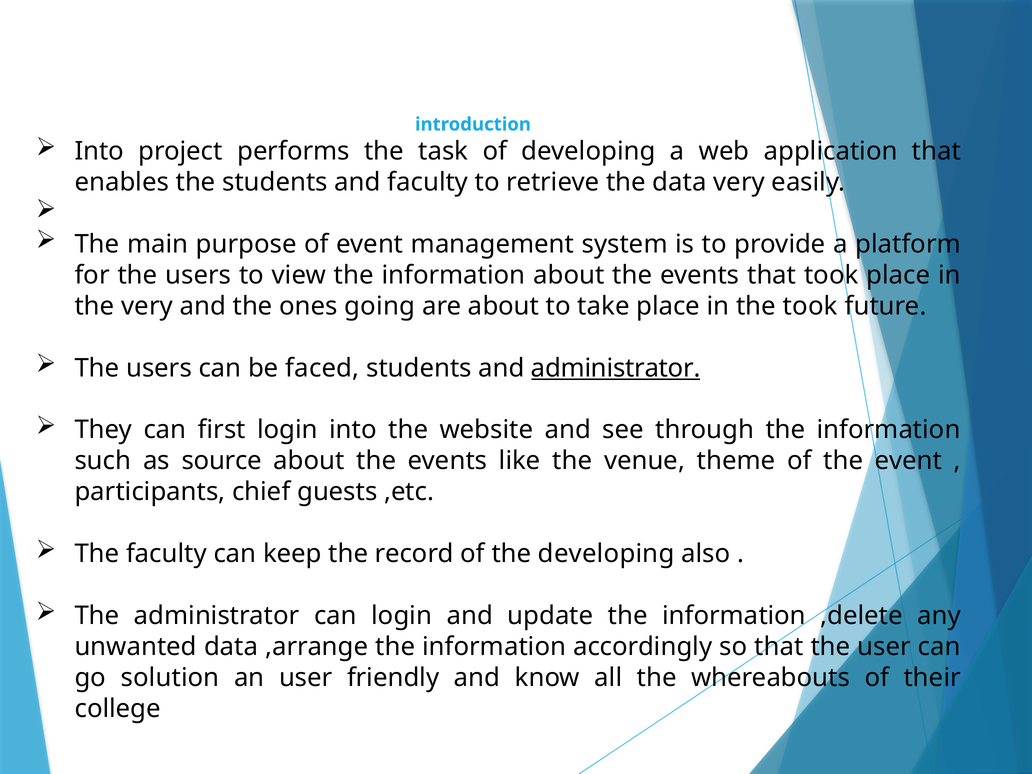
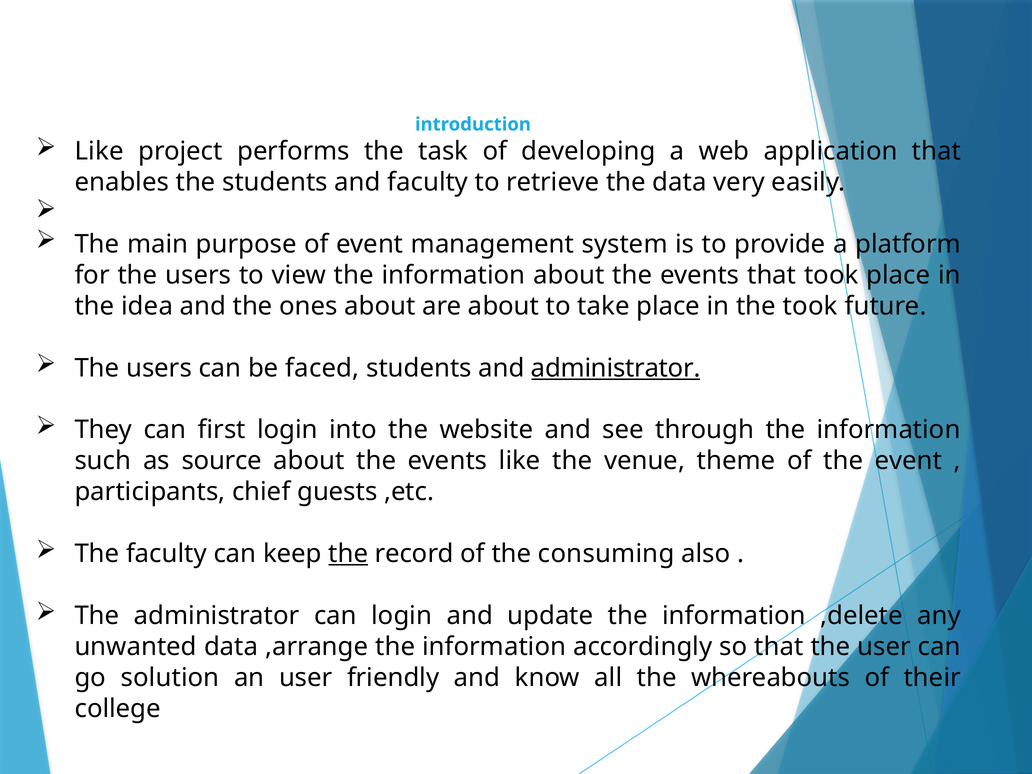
Into at (99, 151): Into -> Like
the very: very -> idea
ones going: going -> about
the at (348, 554) underline: none -> present
the developing: developing -> consuming
